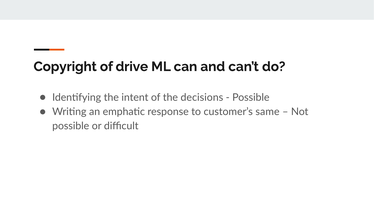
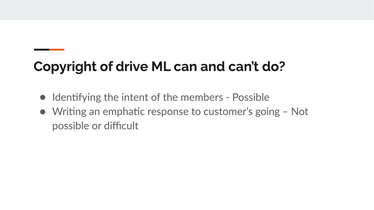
decisions: decisions -> members
same: same -> going
